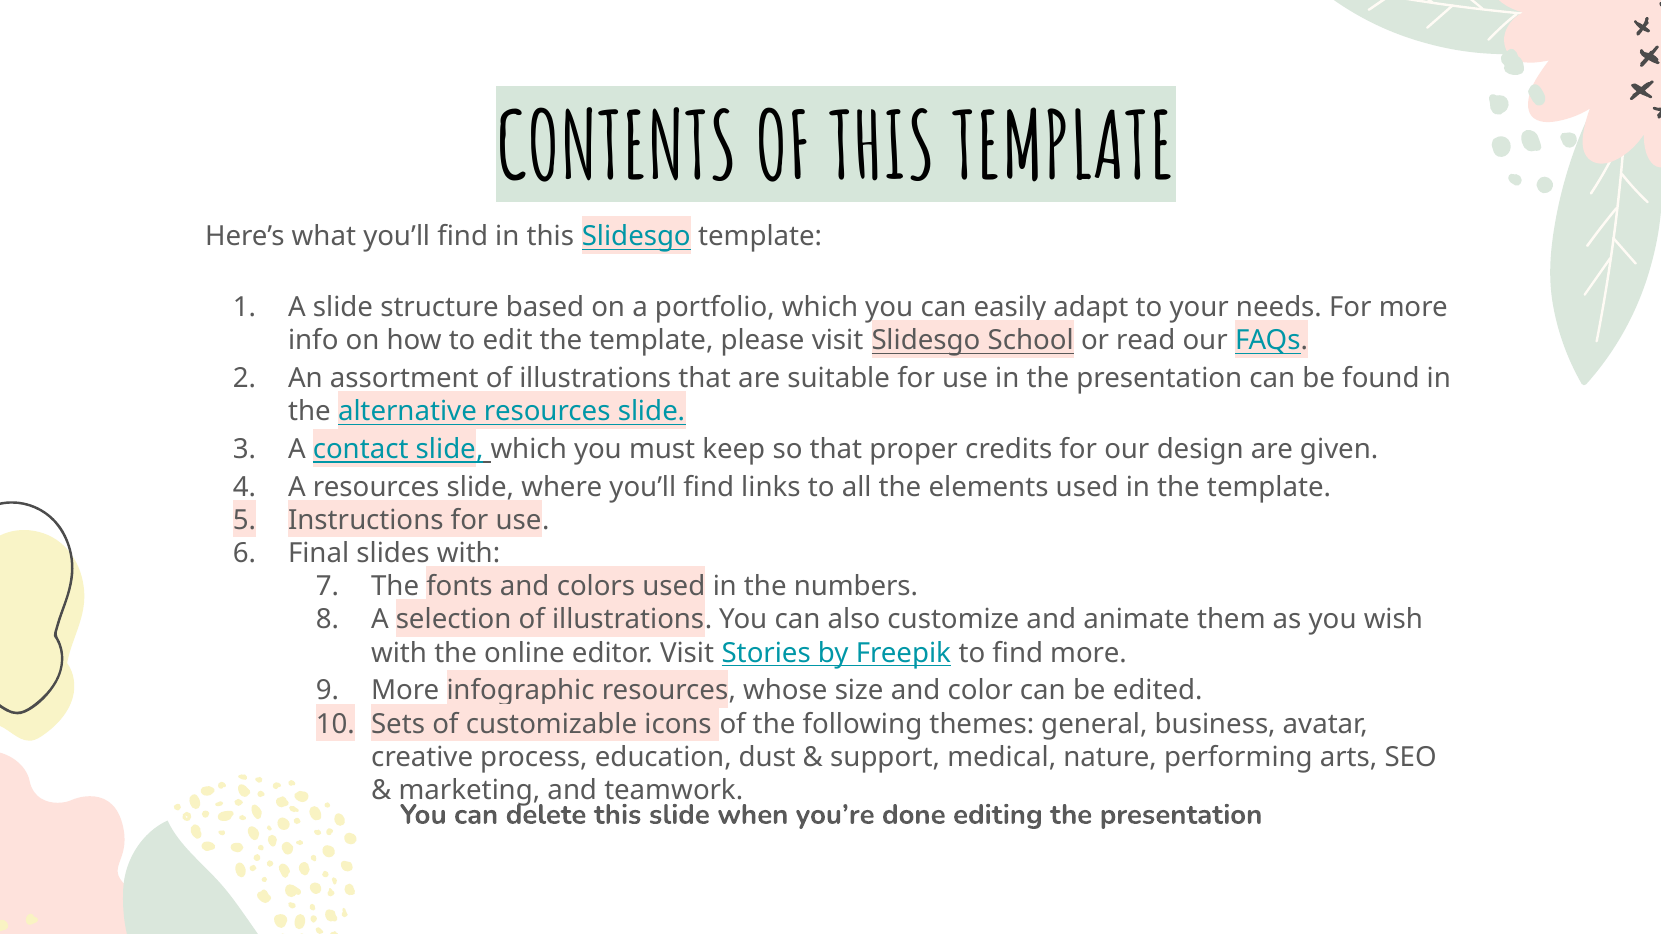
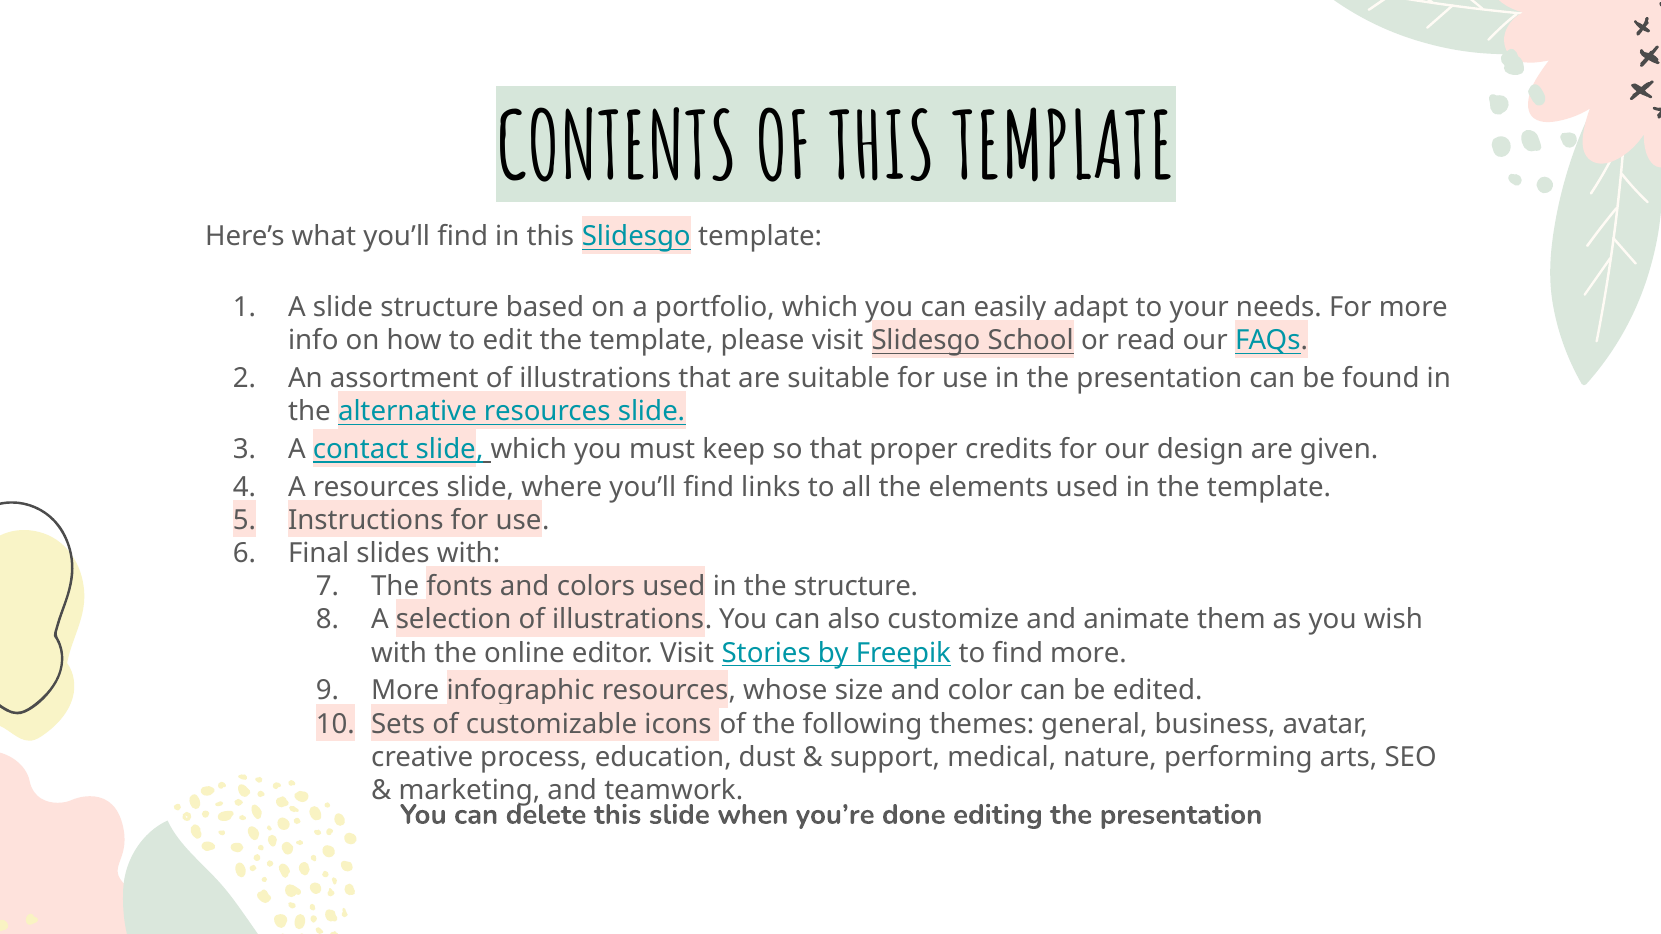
the numbers: numbers -> structure
